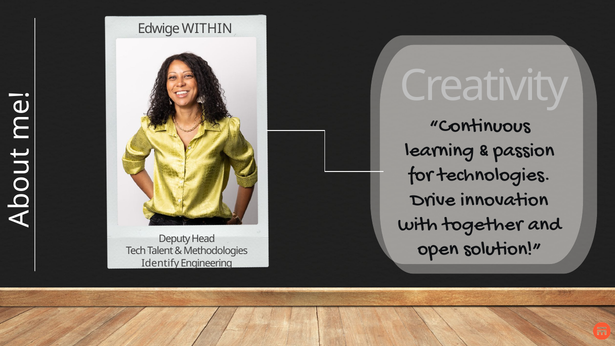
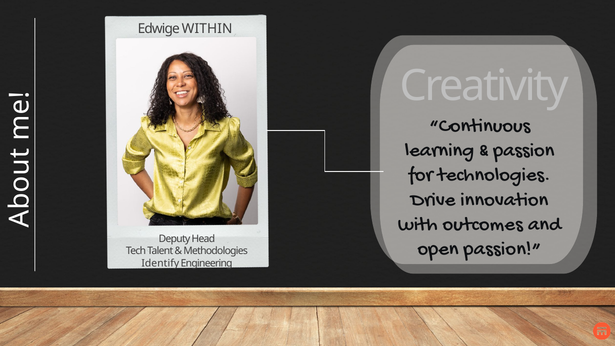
together: together -> outcomes
open solution: solution -> passion
